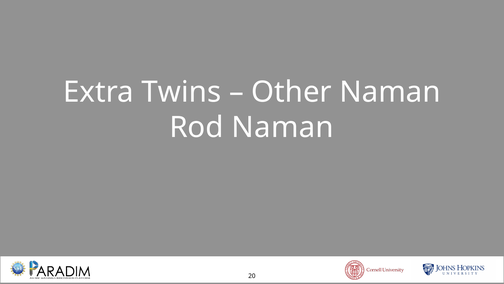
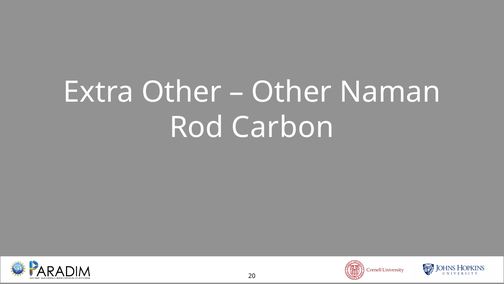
Extra Twins: Twins -> Other
Rod Naman: Naman -> Carbon
